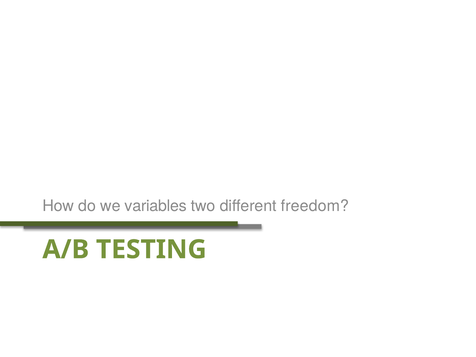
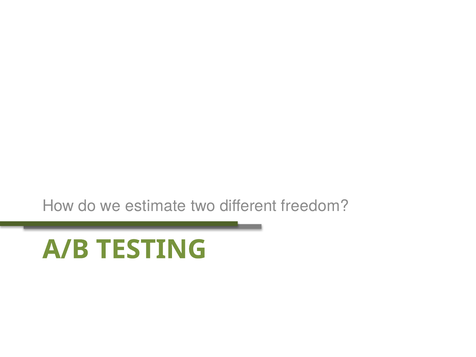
variables: variables -> estimate
